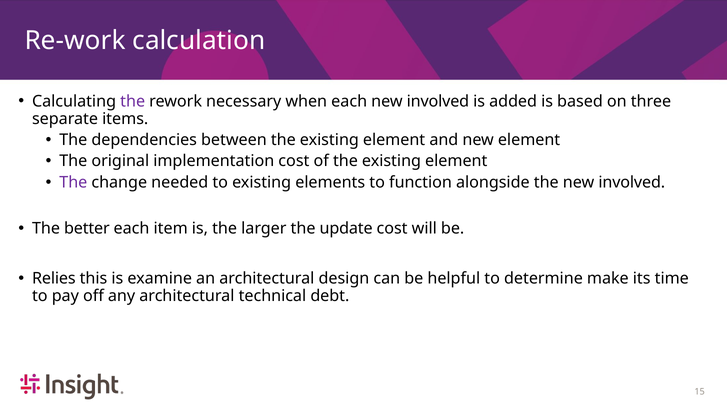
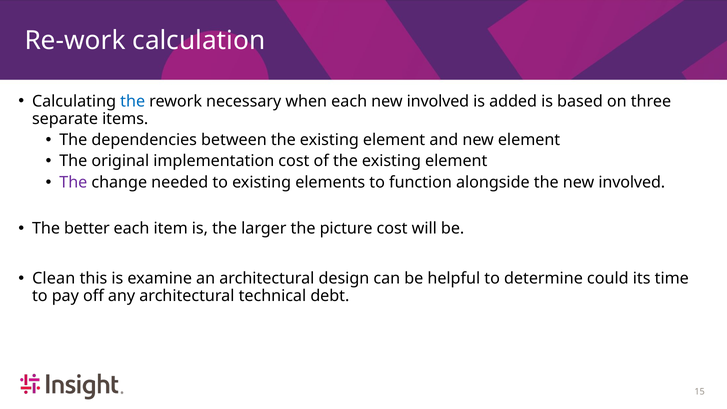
the at (133, 101) colour: purple -> blue
update: update -> picture
Relies: Relies -> Clean
make: make -> could
